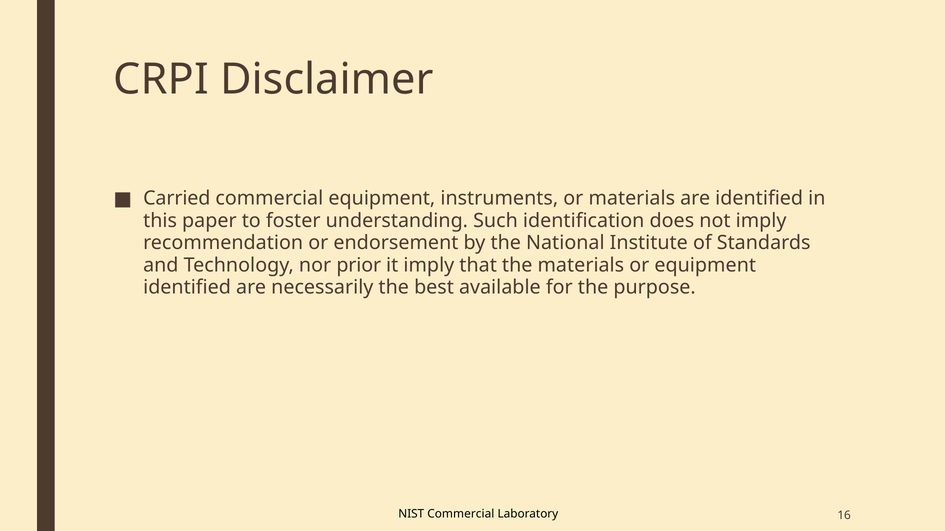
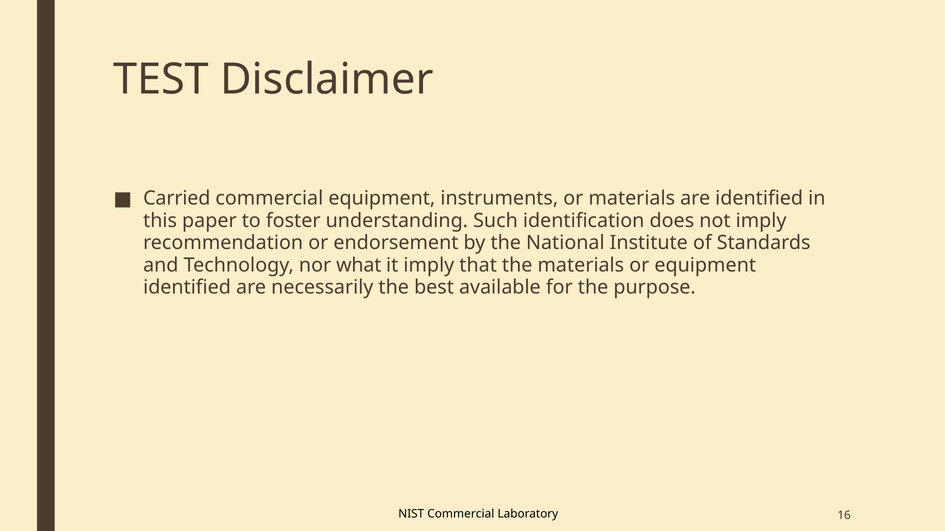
CRPI: CRPI -> TEST
prior: prior -> what
